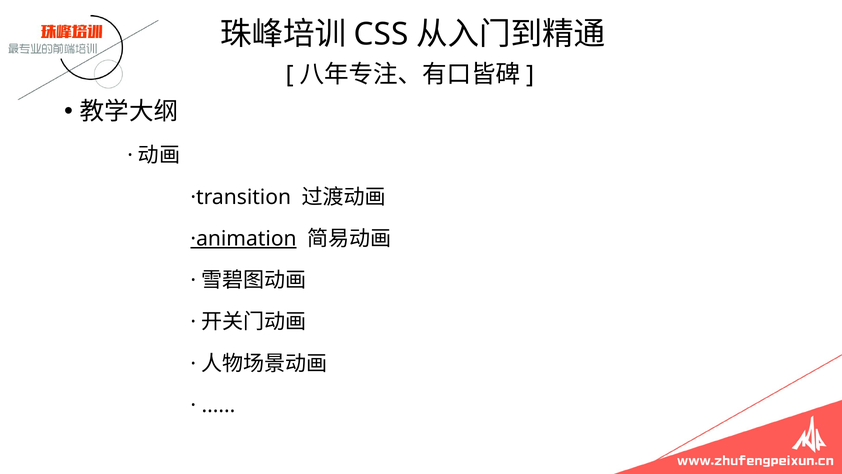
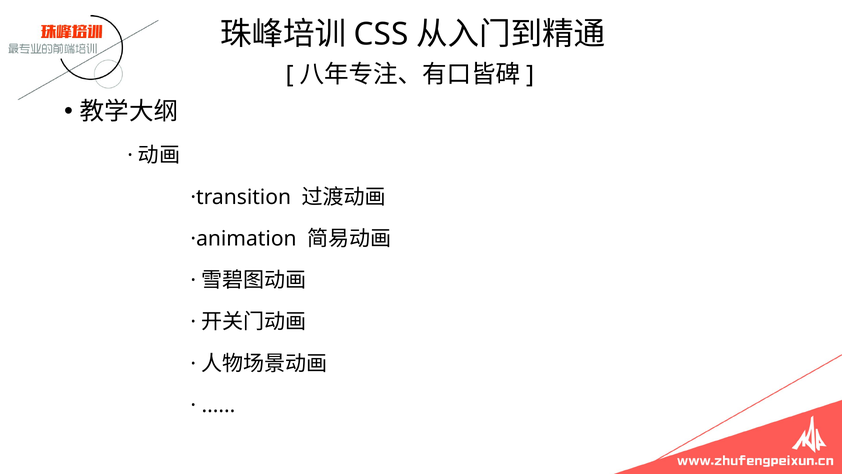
·animation underline: present -> none
